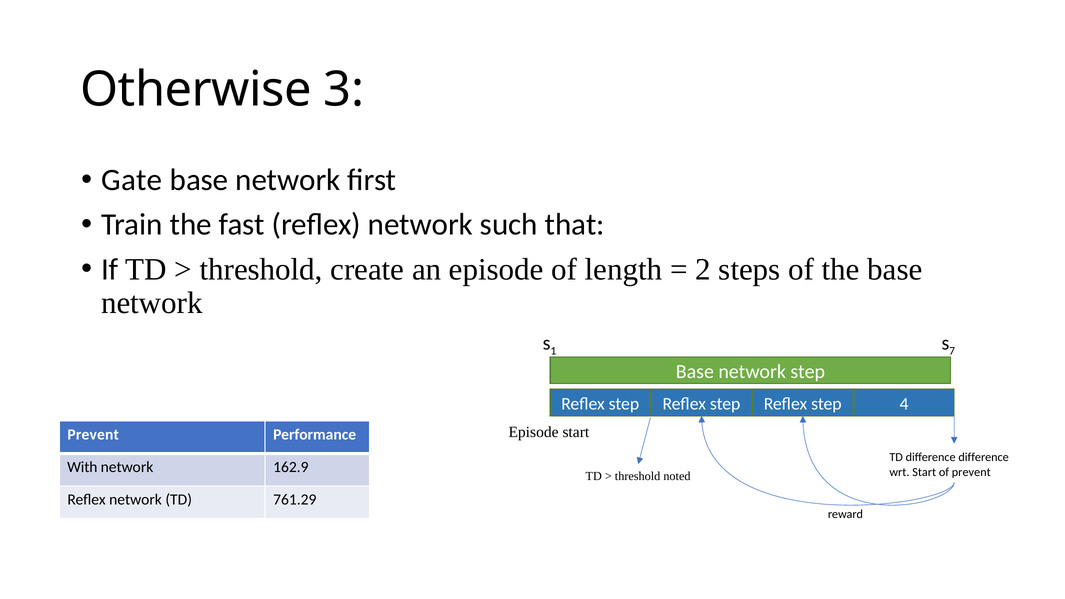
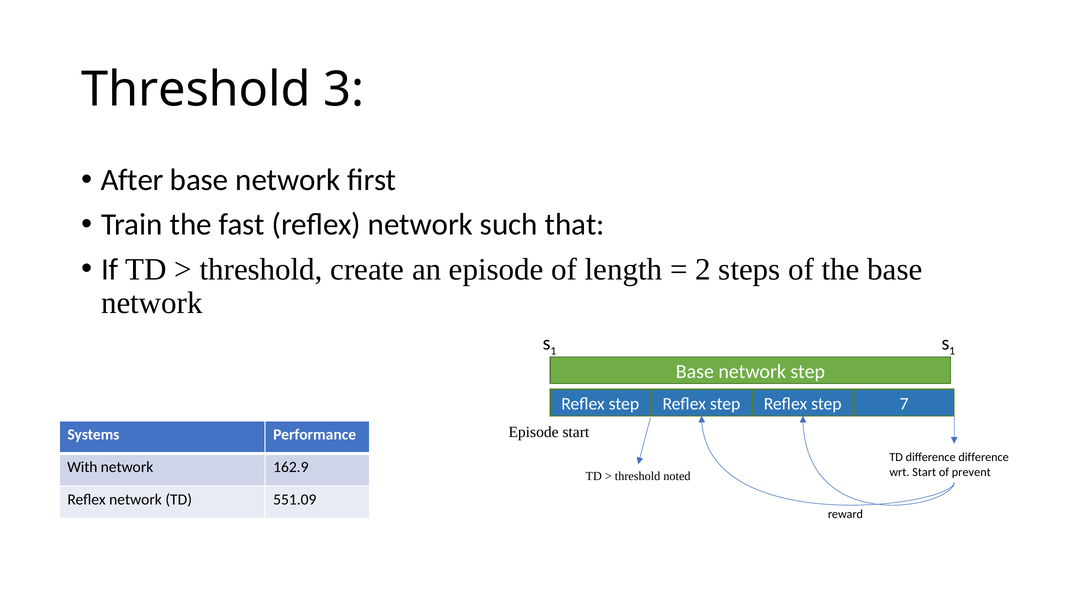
Otherwise at (196, 89): Otherwise -> Threshold
Gate: Gate -> After
7 at (952, 351): 7 -> 1
4: 4 -> 7
Prevent at (93, 435): Prevent -> Systems
761.29: 761.29 -> 551.09
